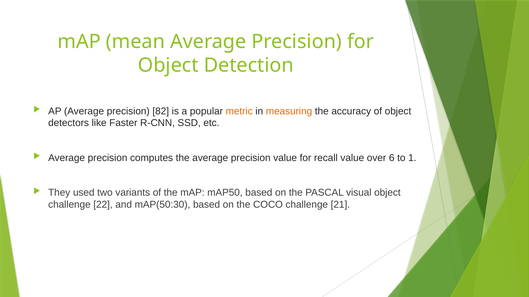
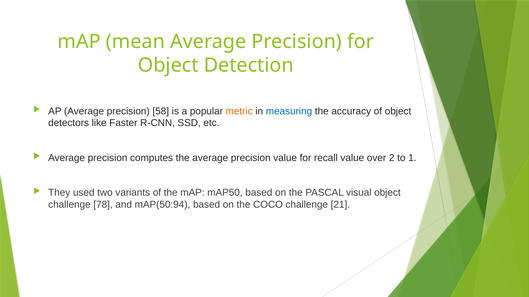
82: 82 -> 58
measuring colour: orange -> blue
6: 6 -> 2
22: 22 -> 78
mAP(50:30: mAP(50:30 -> mAP(50:94
